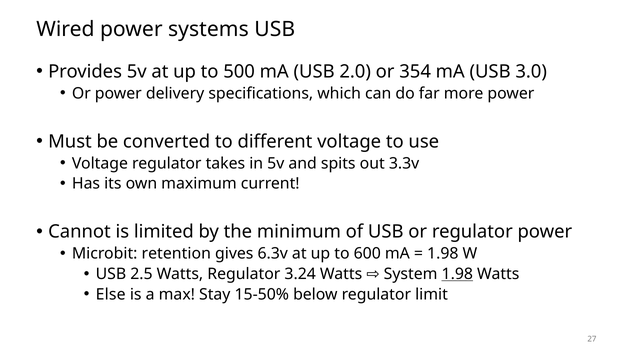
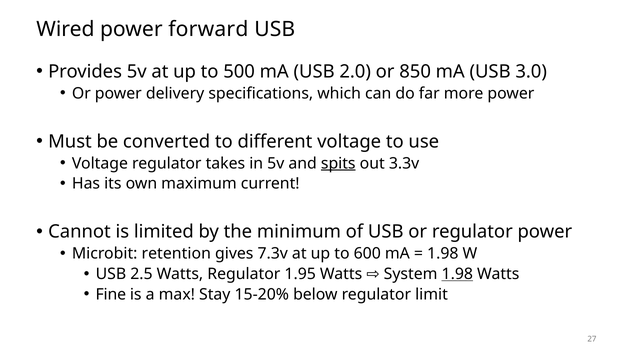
systems: systems -> forward
354: 354 -> 850
spits underline: none -> present
6.3v: 6.3v -> 7.3v
3.24: 3.24 -> 1.95
Else: Else -> Fine
15-50%: 15-50% -> 15-20%
